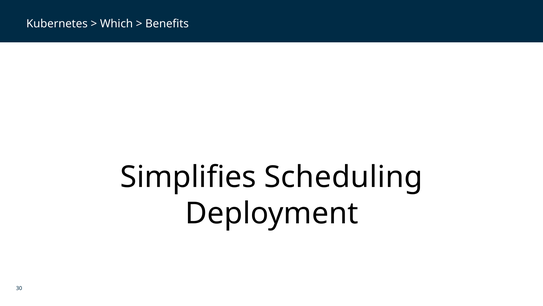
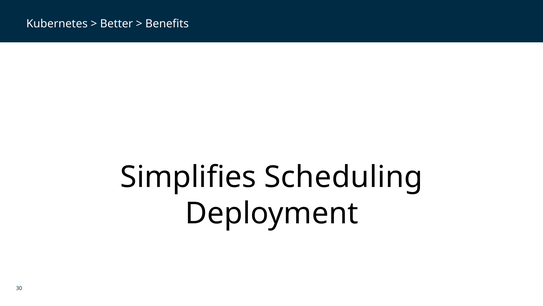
Which: Which -> Better
